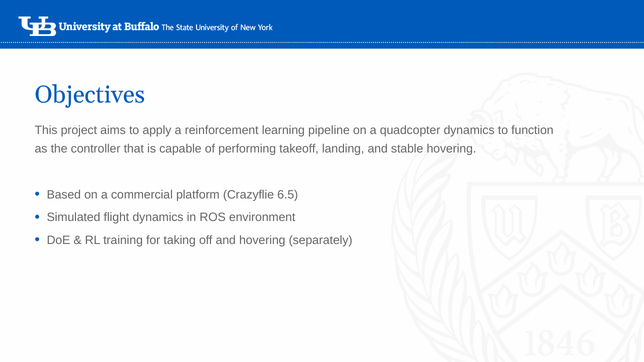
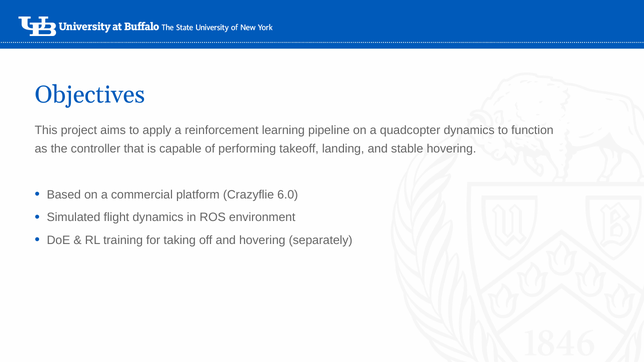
6.5: 6.5 -> 6.0
